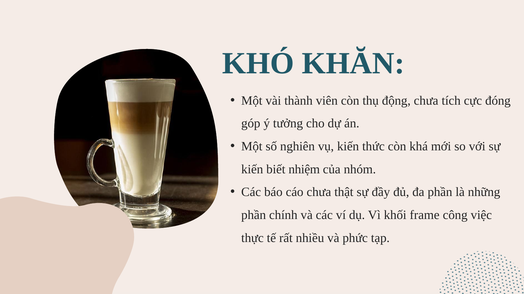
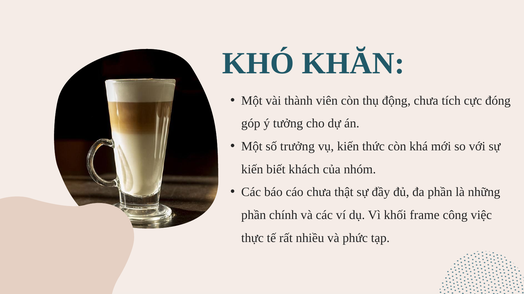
nghiên: nghiên -> trưởng
nhiệm: nhiệm -> khách
